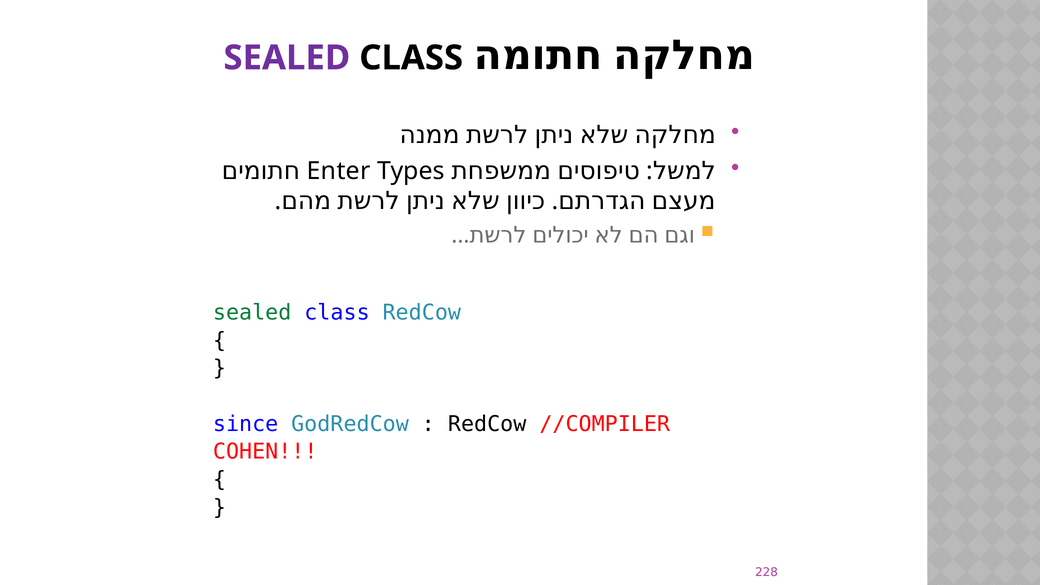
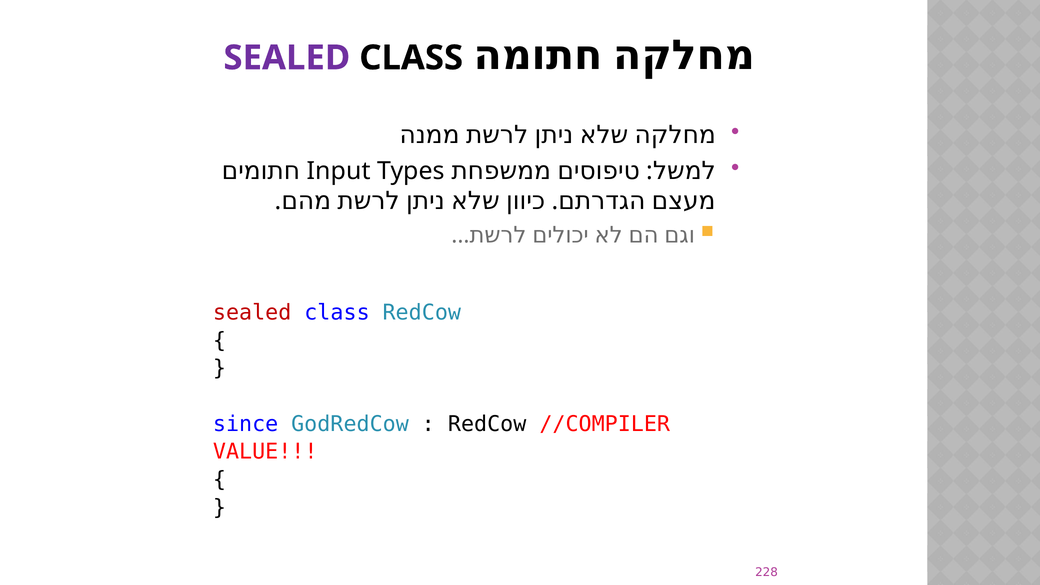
Enter: Enter -> Input
sealed at (252, 313) colour: green -> red
COHEN: COHEN -> VALUE
